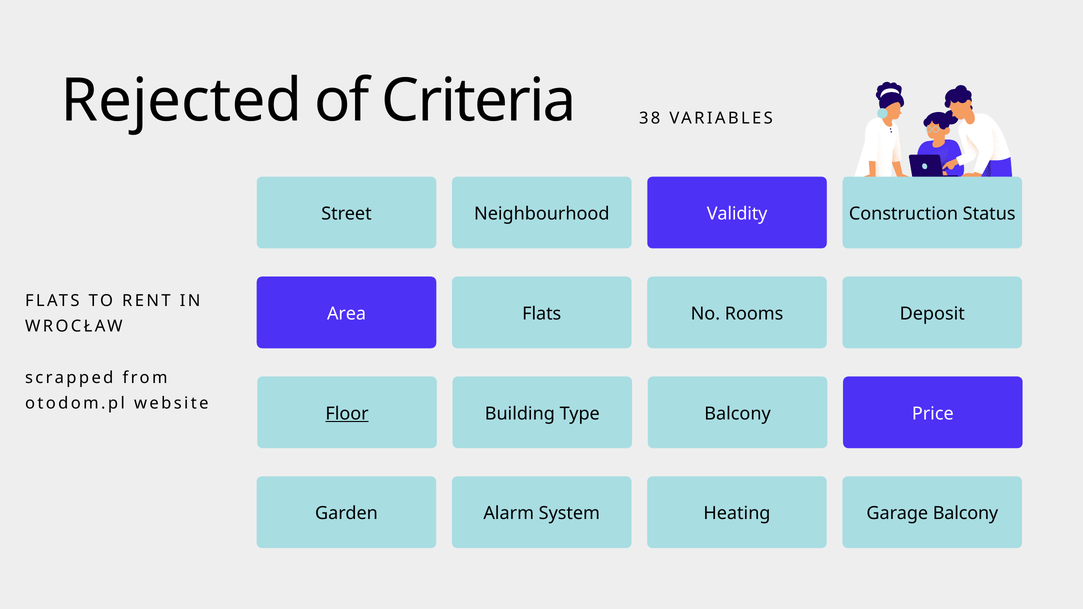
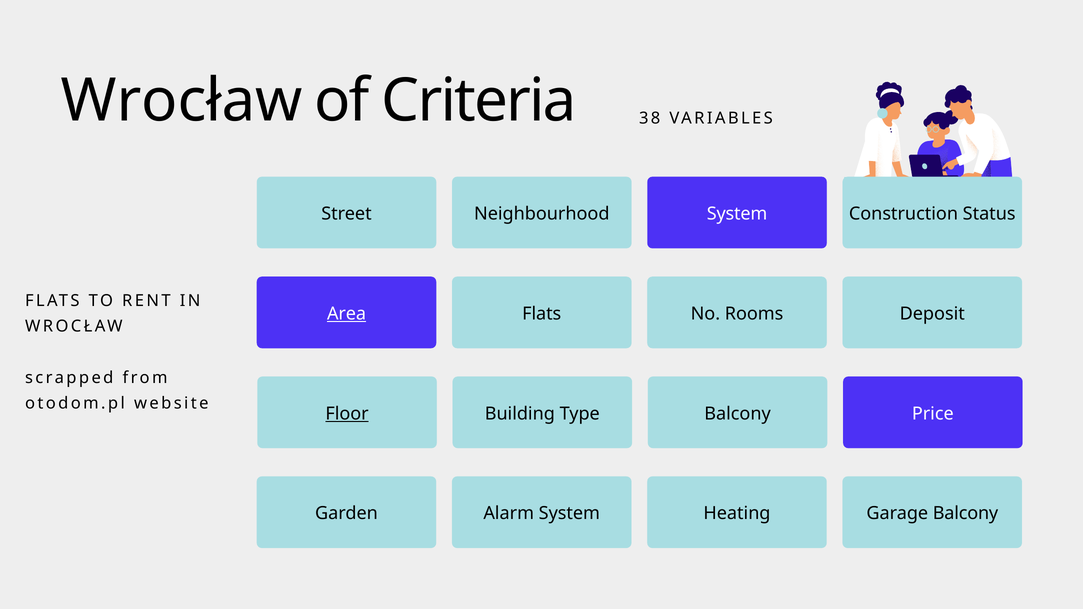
Rejected at (182, 101): Rejected -> Wrocław
Neighbourhood Validity: Validity -> System
Area underline: none -> present
